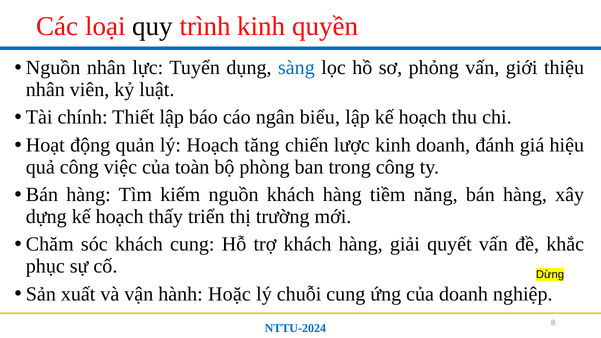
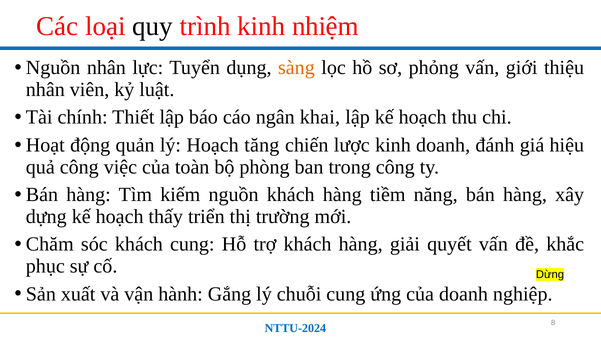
quyền: quyền -> nhiệm
sàng colour: blue -> orange
biểu: biểu -> khai
Hoặc: Hoặc -> Gắng
